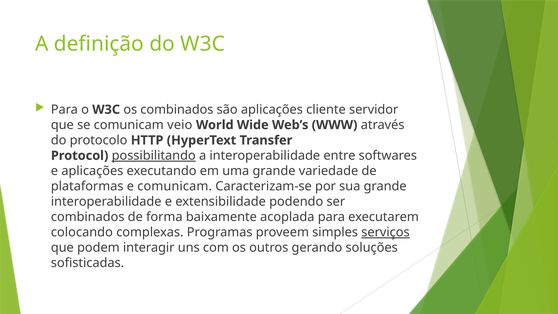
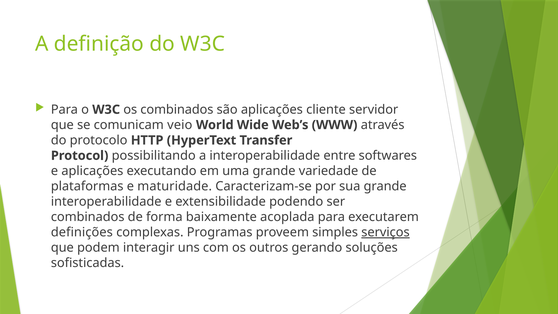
possibilitando underline: present -> none
e comunicam: comunicam -> maturidade
colocando: colocando -> definições
